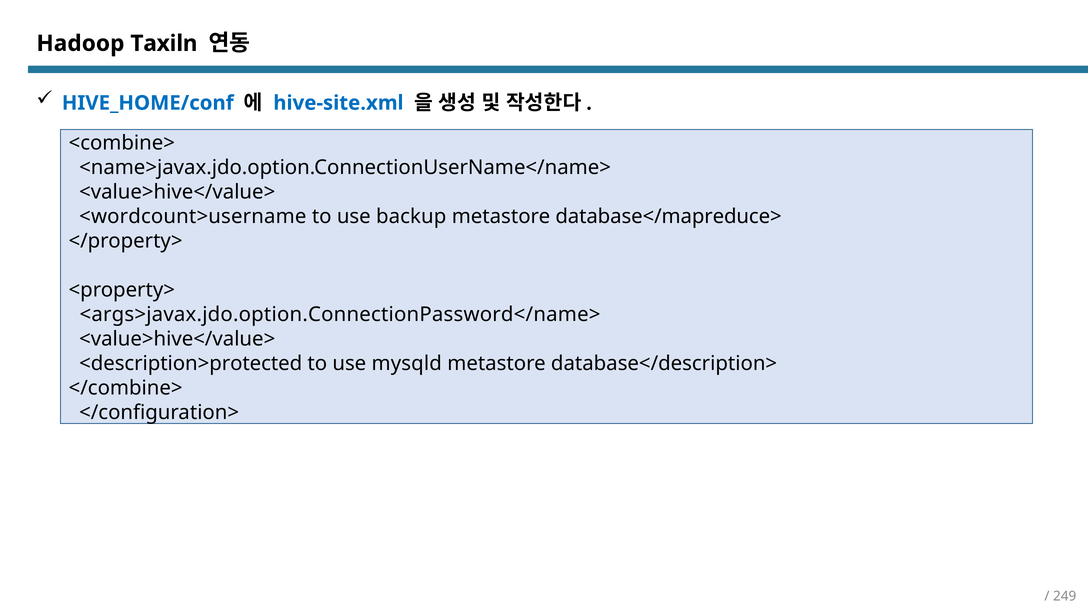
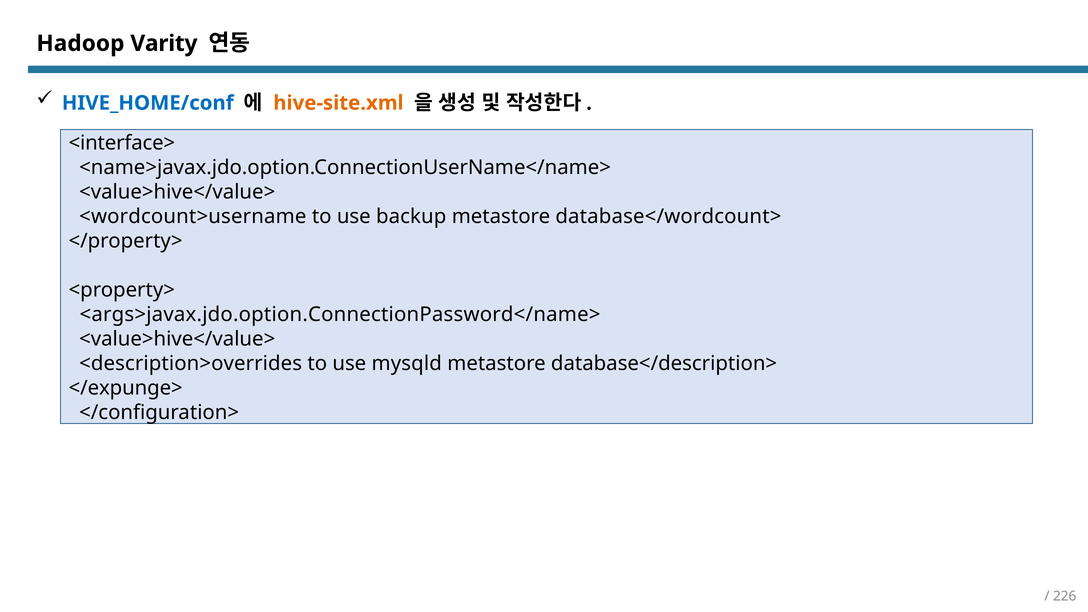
Taxiln: Taxiln -> Varity
hive-site.xml colour: blue -> orange
<combine>: <combine> -> <interface>
database</mapreduce>: database</mapreduce> -> database</wordcount>
<description>protected: <description>protected -> <description>overrides
</combine>: </combine> -> </expunge>
249: 249 -> 226
